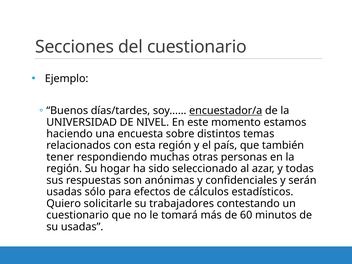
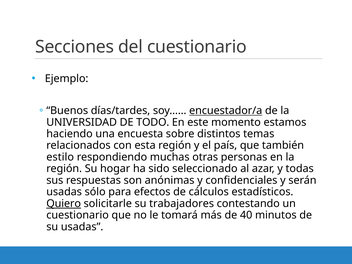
NIVEL: NIVEL -> TODO
tener: tener -> estilo
Quiero underline: none -> present
60: 60 -> 40
